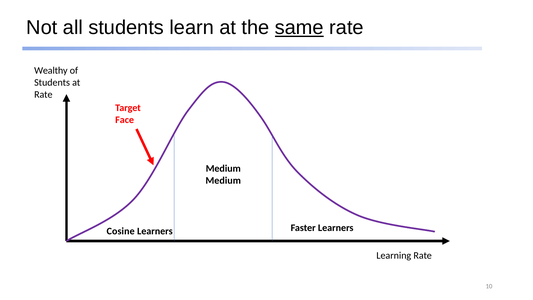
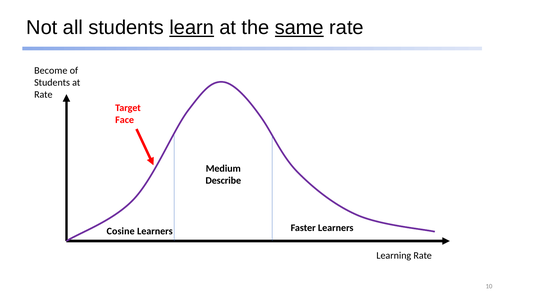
learn underline: none -> present
Wealthy: Wealthy -> Become
Medium at (223, 180): Medium -> Describe
